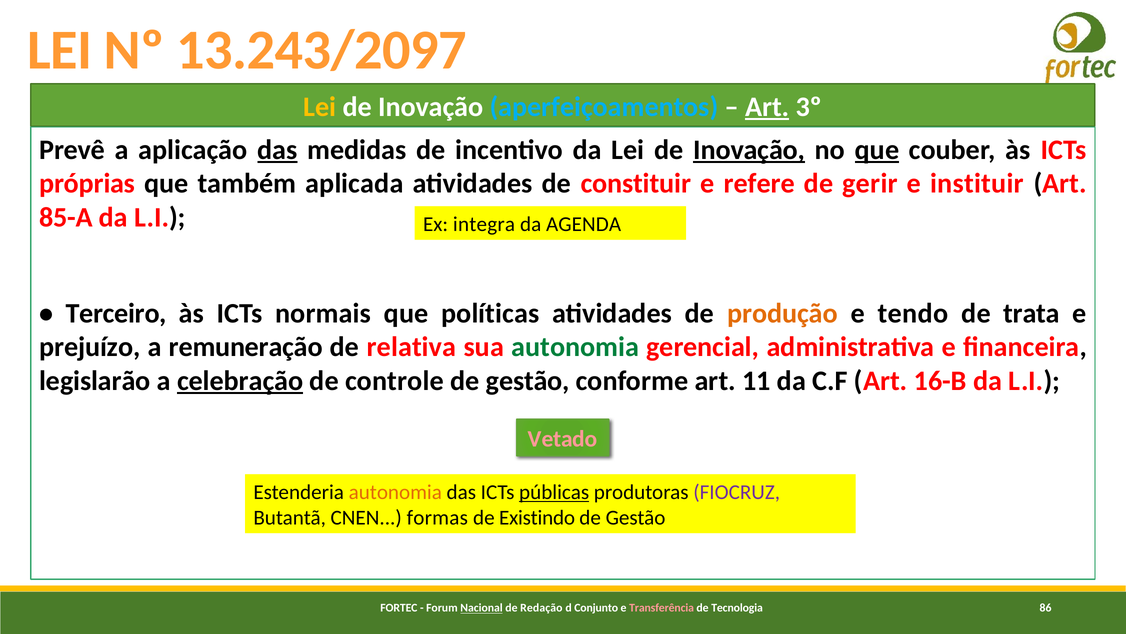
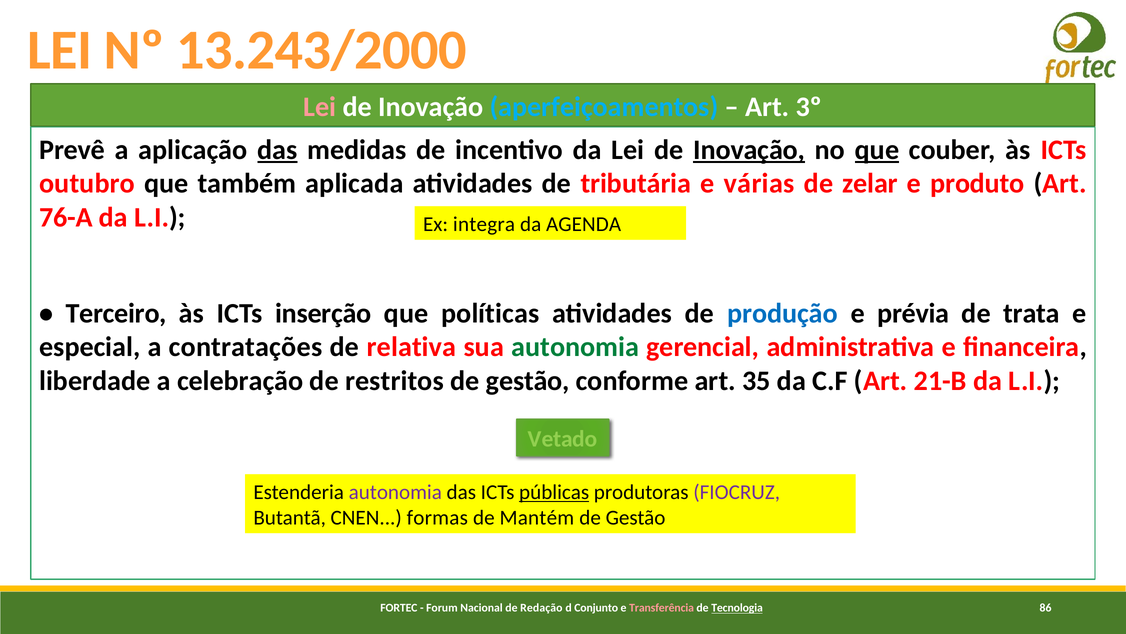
13.243/2097: 13.243/2097 -> 13.243/2000
Lei at (320, 107) colour: yellow -> pink
Art at (767, 107) underline: present -> none
próprias: próprias -> outubro
constituir: constituir -> tributária
refere: refere -> várias
gerir: gerir -> zelar
instituir: instituir -> produto
85-A: 85-A -> 76-A
normais: normais -> inserção
produção colour: orange -> blue
tendo: tendo -> prévia
prejuízo: prejuízo -> especial
remuneração: remuneração -> contratações
legislarão: legislarão -> liberdade
celebração underline: present -> none
controle: controle -> restritos
11: 11 -> 35
16-B: 16-B -> 21-B
Vetado colour: pink -> light green
autonomia at (395, 492) colour: orange -> purple
Existindo: Existindo -> Mantém
Nacional underline: present -> none
Tecnologia underline: none -> present
